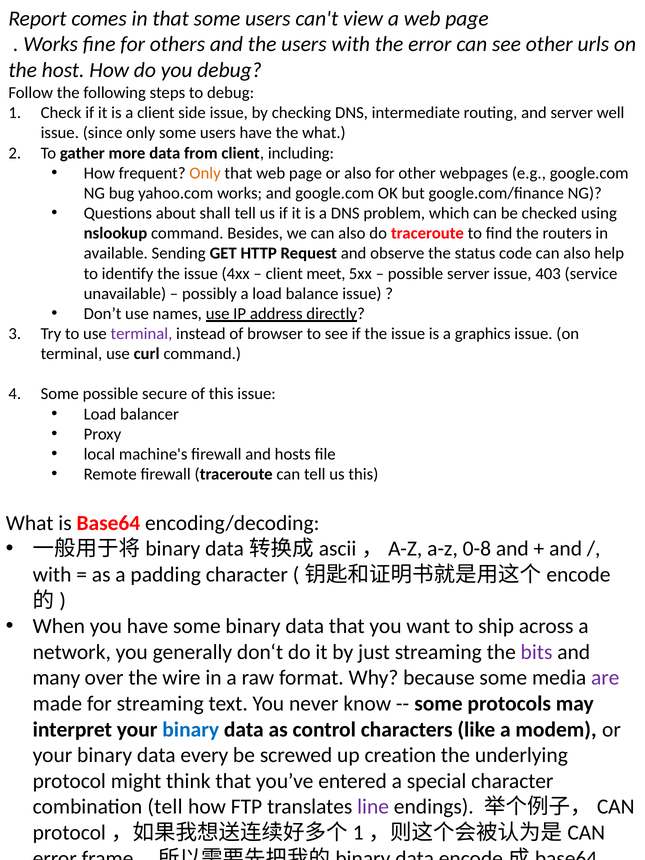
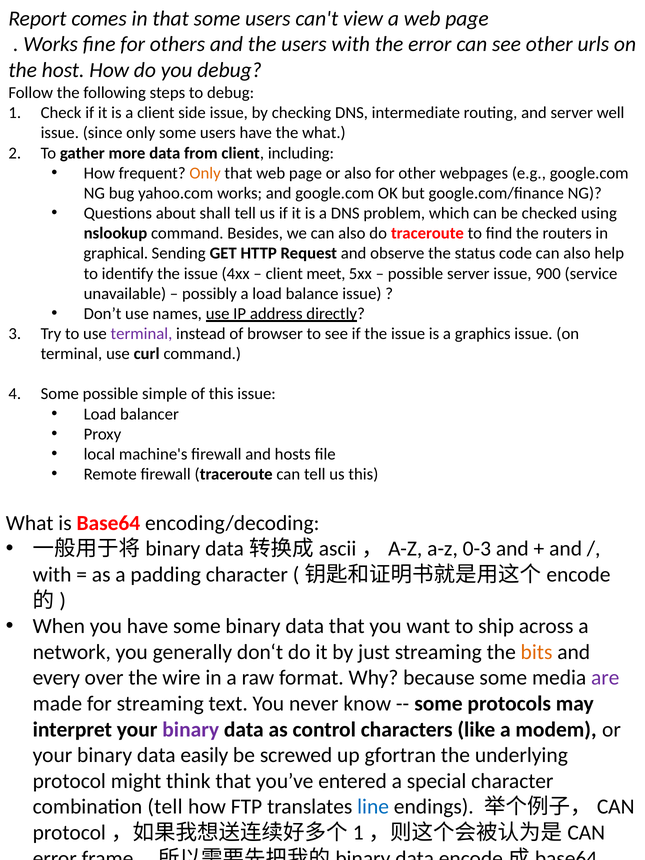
available: available -> graphical
403: 403 -> 900
secure: secure -> simple
0-8: 0-8 -> 0-3
bits colour: purple -> orange
many: many -> every
binary at (191, 729) colour: blue -> purple
every: every -> easily
creation: creation -> gfortran
line colour: purple -> blue
